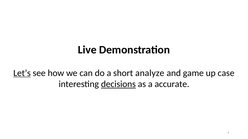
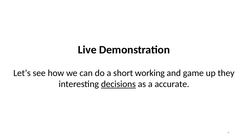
Let’s underline: present -> none
analyze: analyze -> working
case: case -> they
